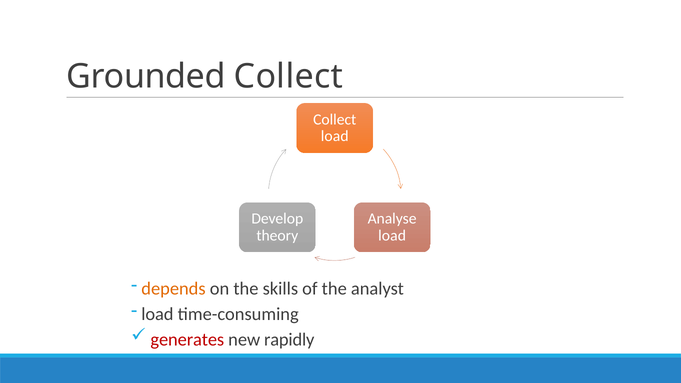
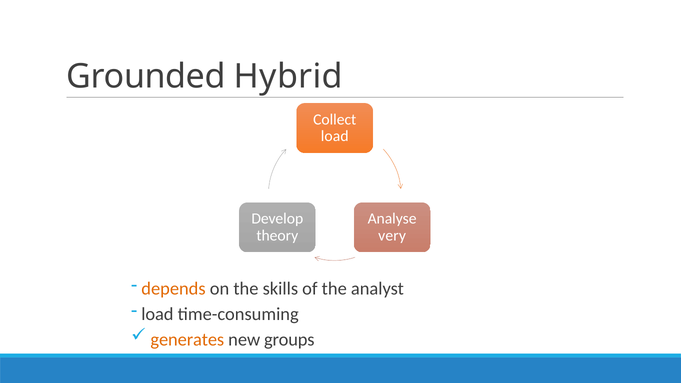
Grounded Collect: Collect -> Hybrid
load at (392, 236): load -> very
generates colour: red -> orange
rapidly: rapidly -> groups
